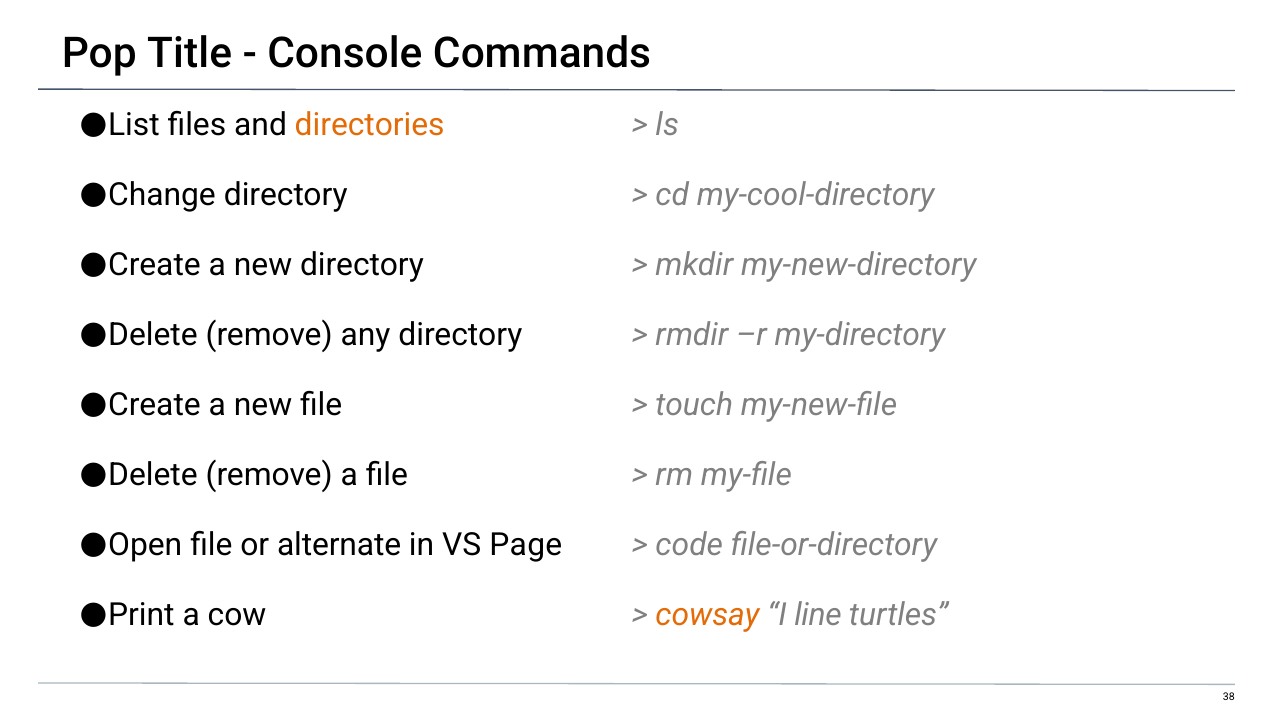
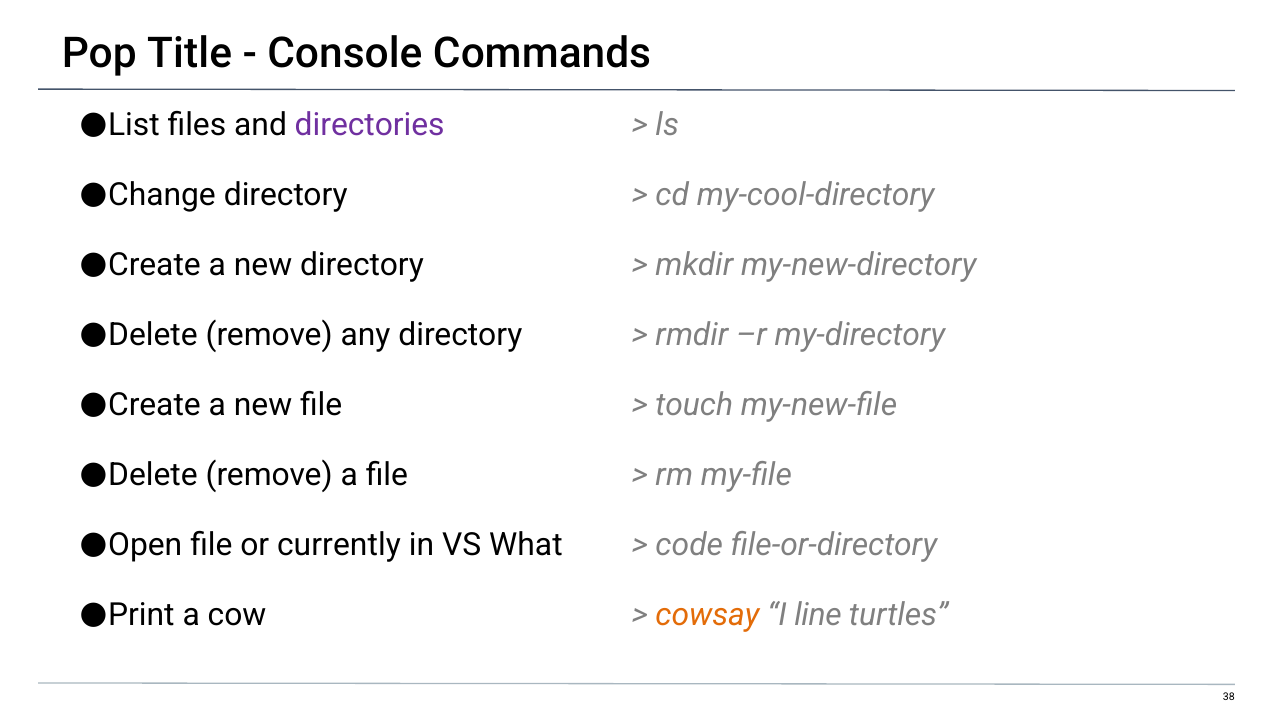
directories colour: orange -> purple
alternate: alternate -> currently
Page: Page -> What
